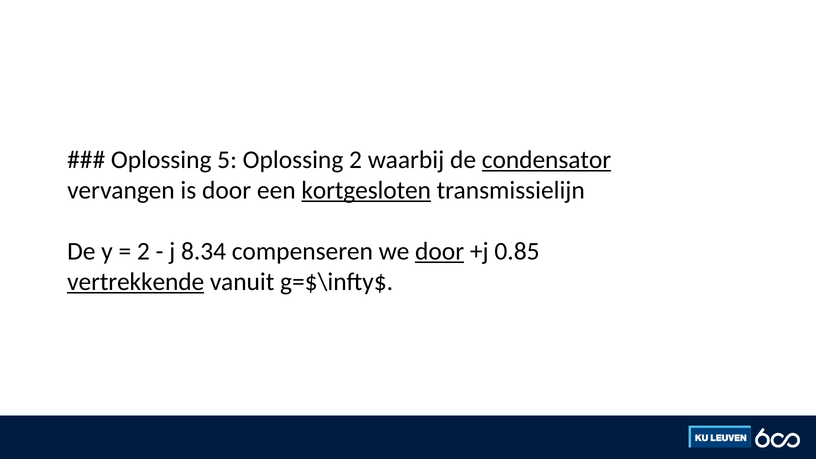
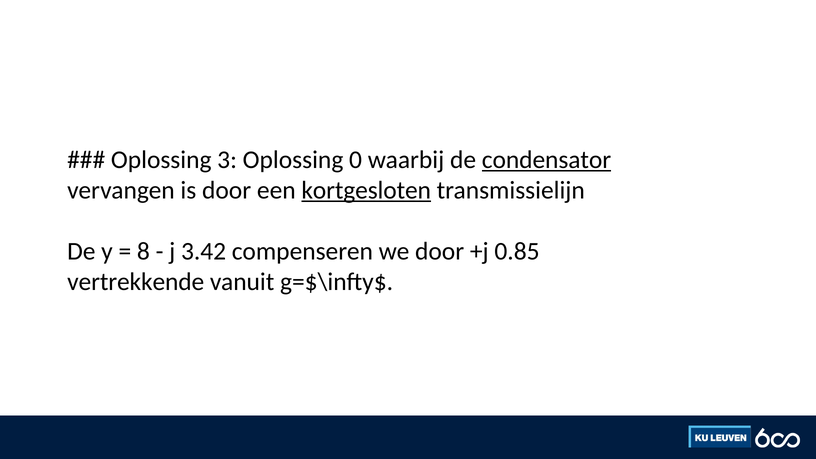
5: 5 -> 3
Oplossing 2: 2 -> 0
2 at (143, 251): 2 -> 8
8.34: 8.34 -> 3.42
door at (440, 251) underline: present -> none
vertrekkende underline: present -> none
